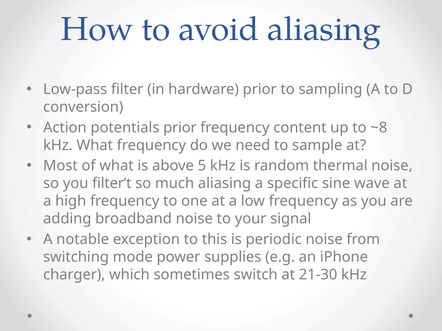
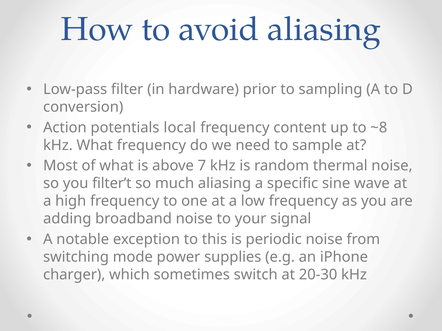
potentials prior: prior -> local
5: 5 -> 7
21-30: 21-30 -> 20-30
